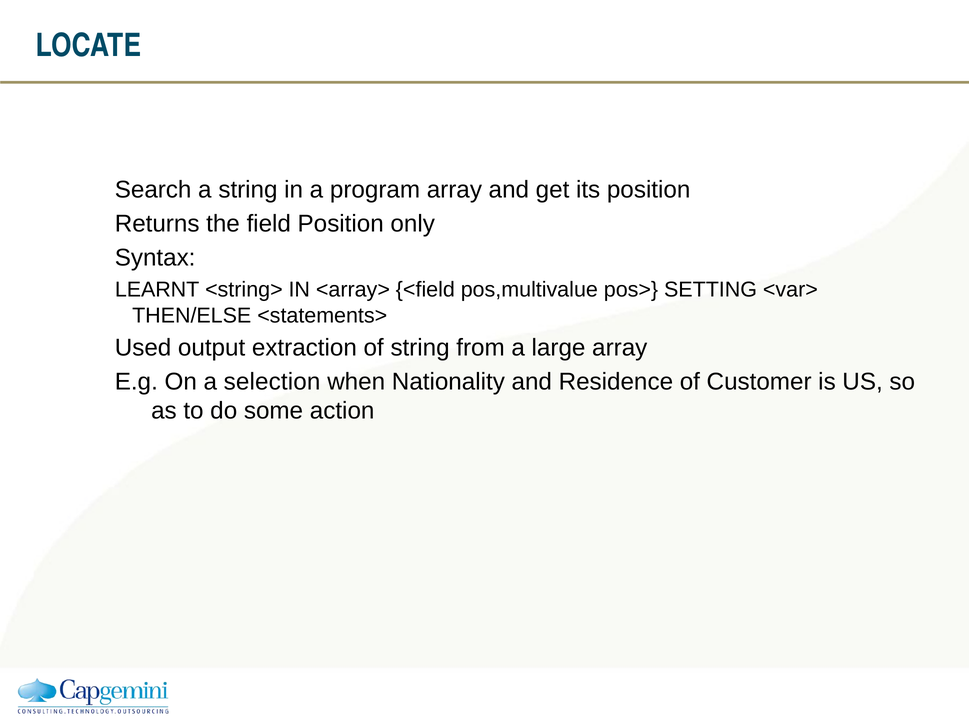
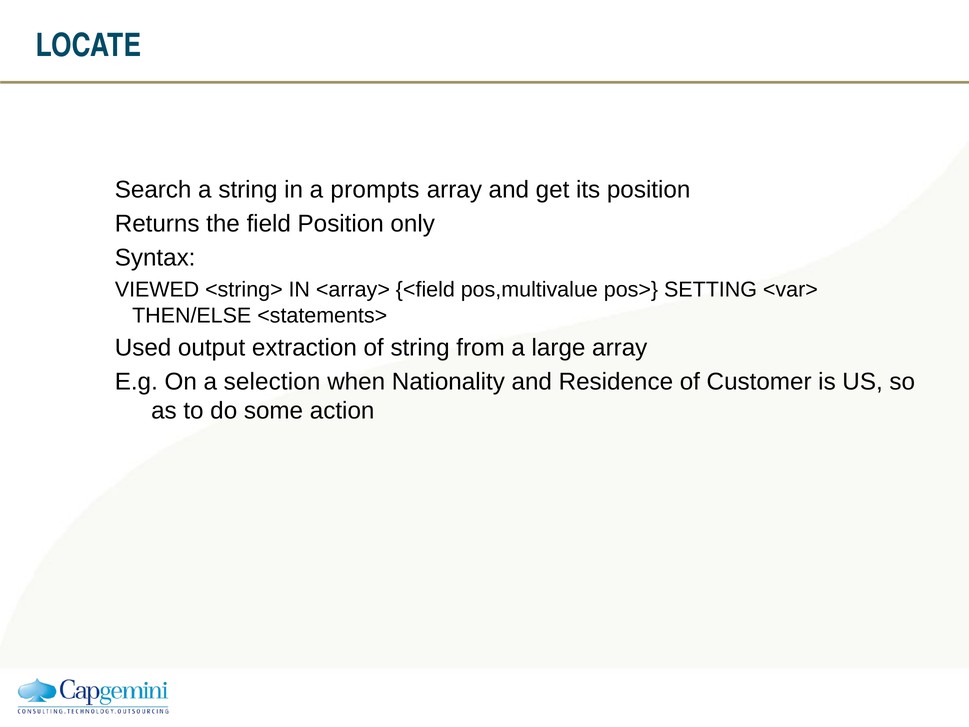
program: program -> prompts
LEARNT: LEARNT -> VIEWED
